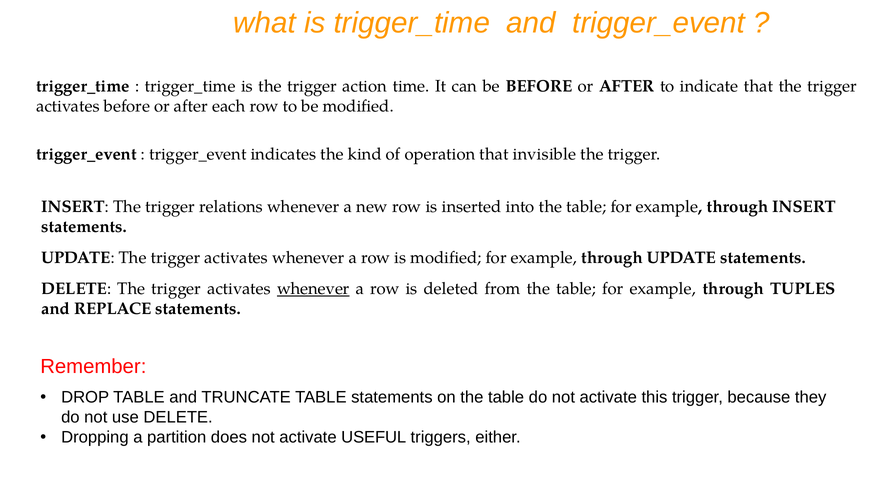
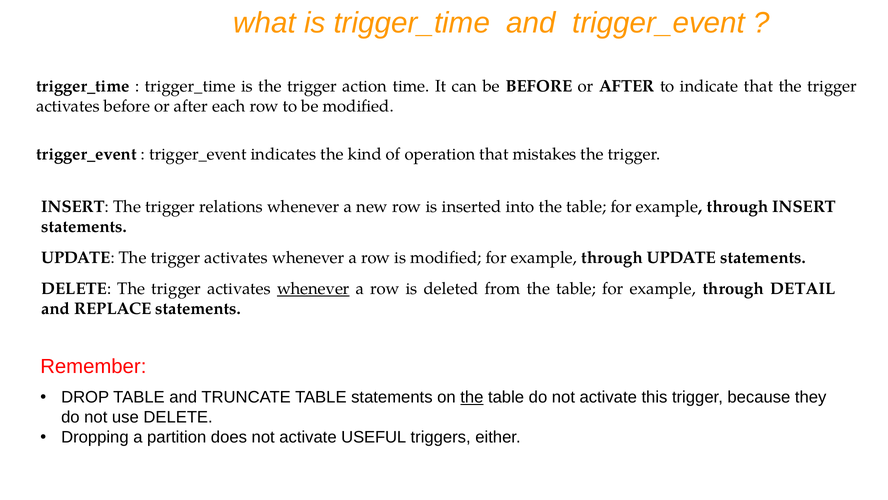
invisible: invisible -> mistakes
TUPLES: TUPLES -> DETAIL
the at (472, 397) underline: none -> present
